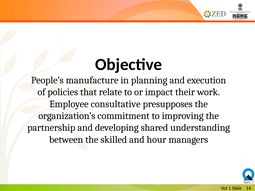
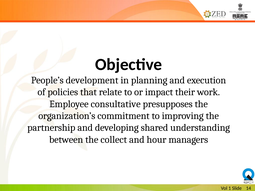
manufacture: manufacture -> development
skilled: skilled -> collect
